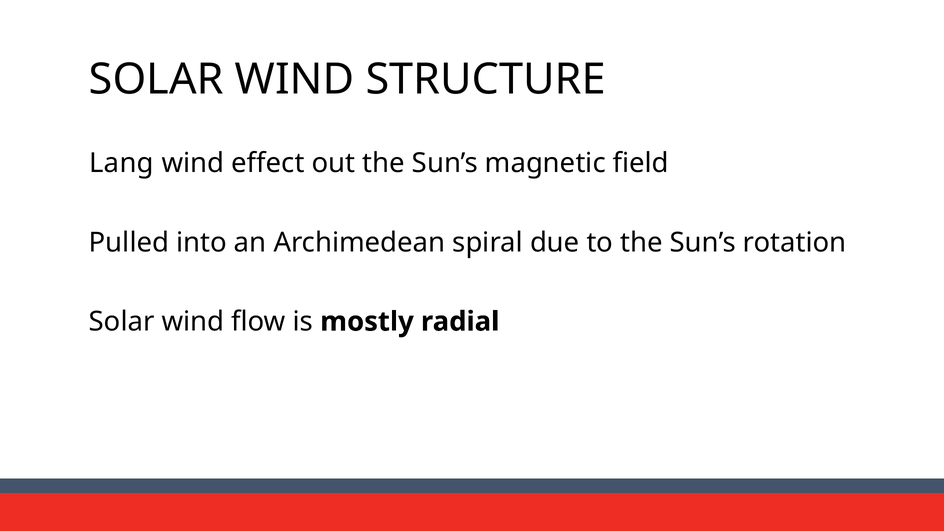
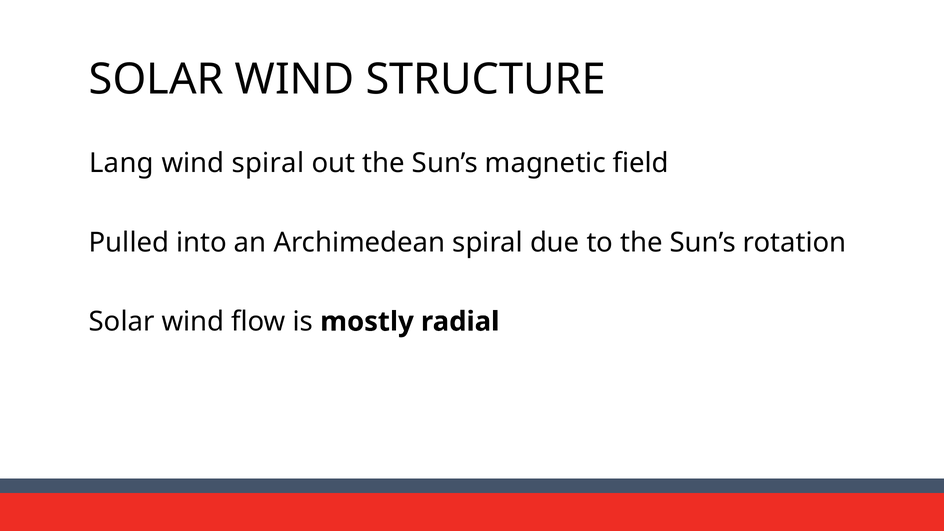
wind effect: effect -> spiral
